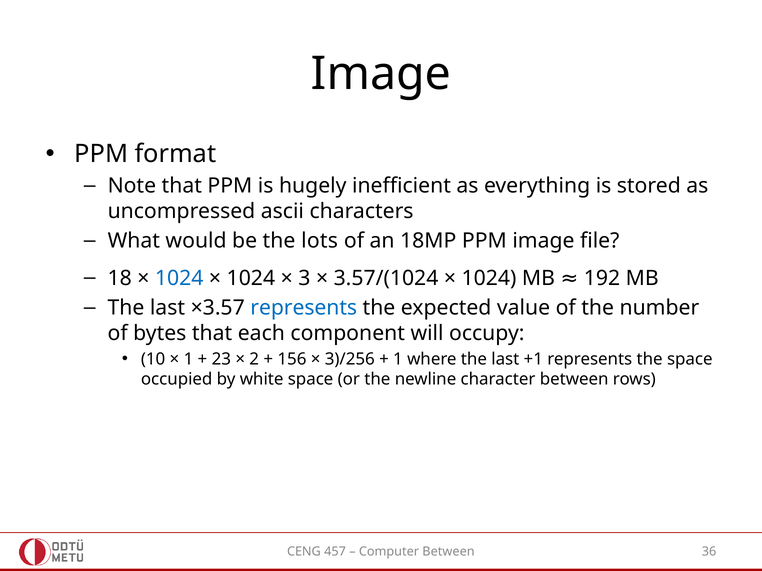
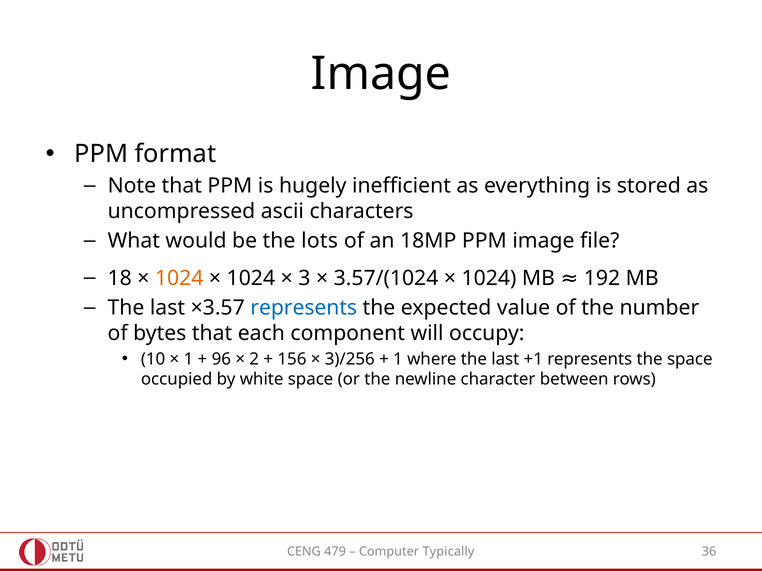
1024 at (179, 278) colour: blue -> orange
23: 23 -> 96
457: 457 -> 479
Computer Between: Between -> Typically
